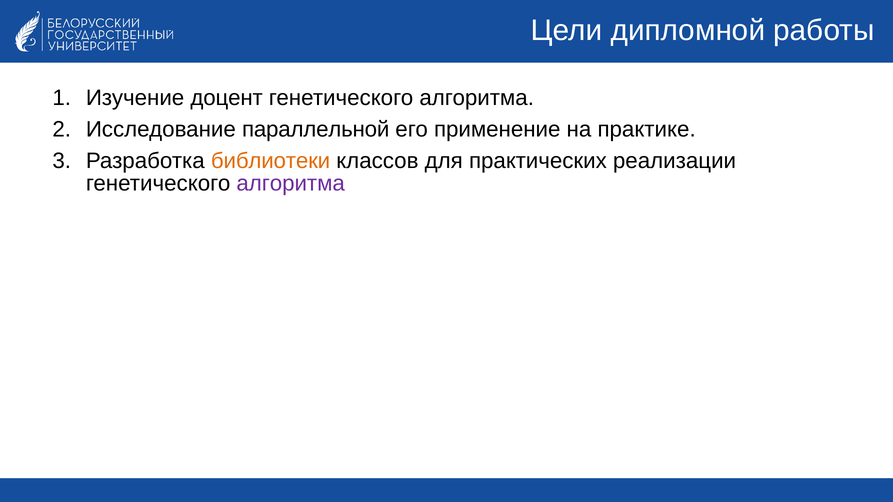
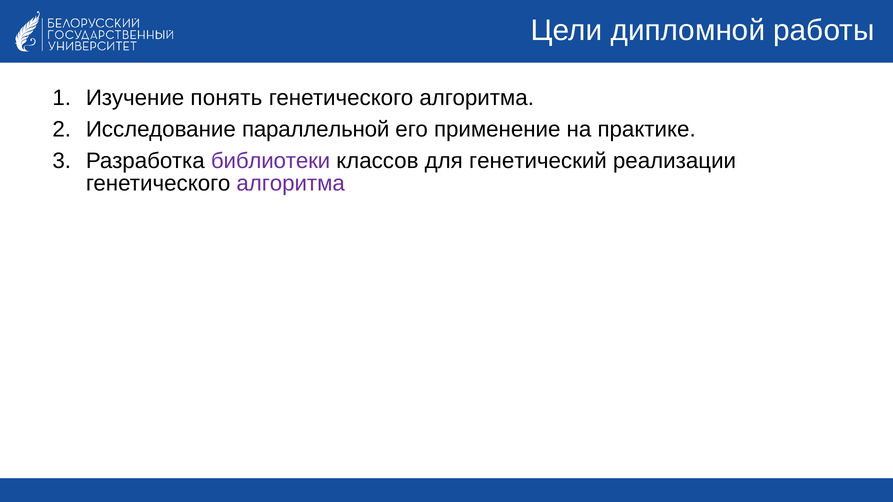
доцент: доцент -> понять
библиотеки colour: orange -> purple
практических: практических -> генетический
